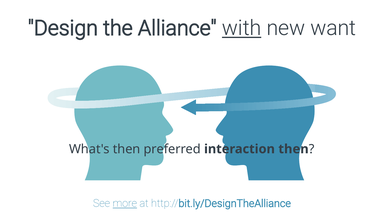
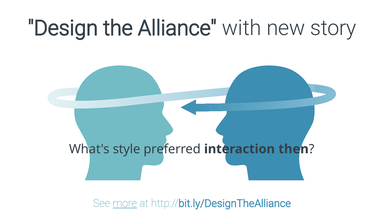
with underline: present -> none
want: want -> story
What's then: then -> style
